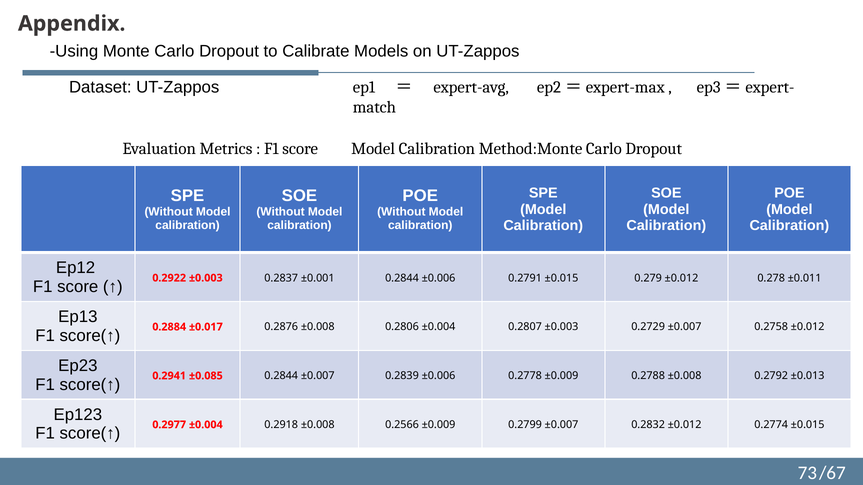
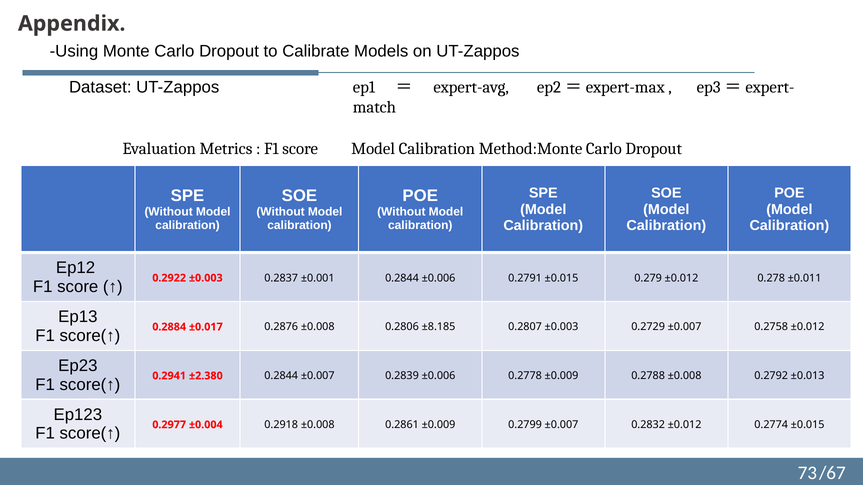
0.2806 ±0.004: ±0.004 -> ±8.185
±0.085: ±0.085 -> ±2.380
0.2566: 0.2566 -> 0.2861
